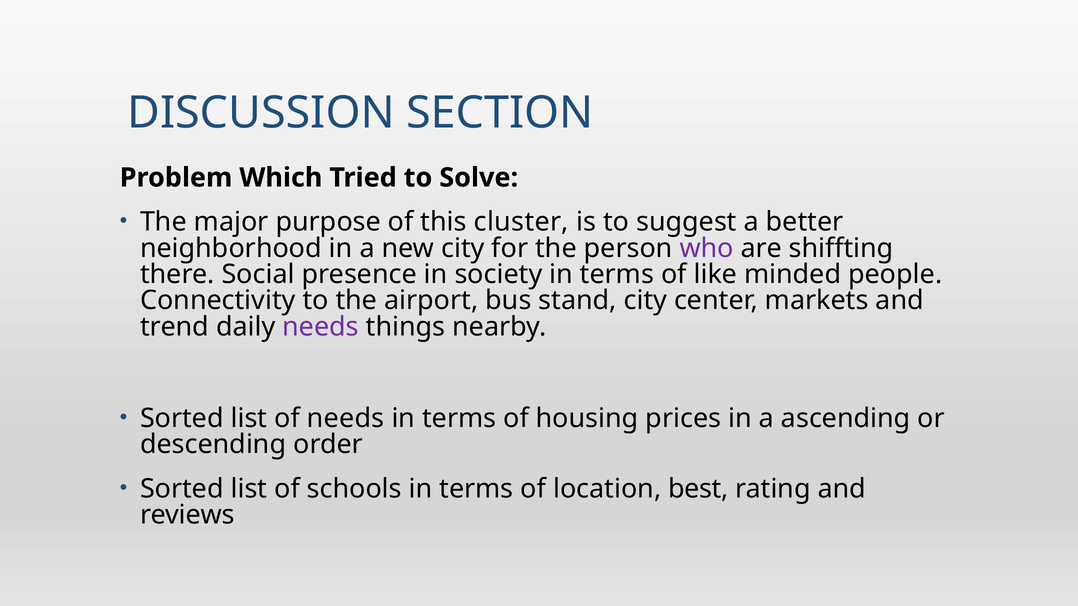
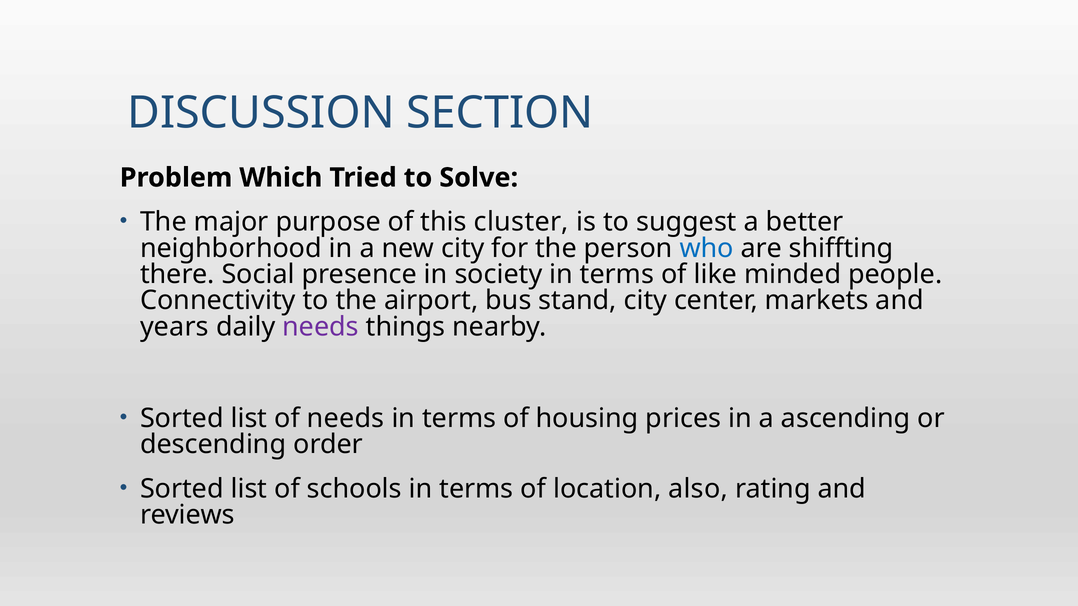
who colour: purple -> blue
trend: trend -> years
best: best -> also
